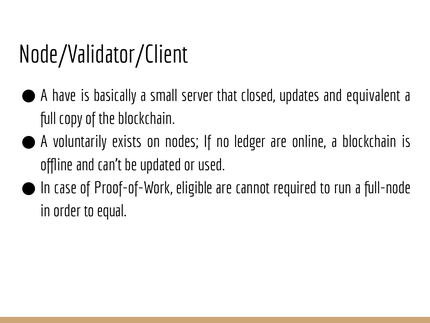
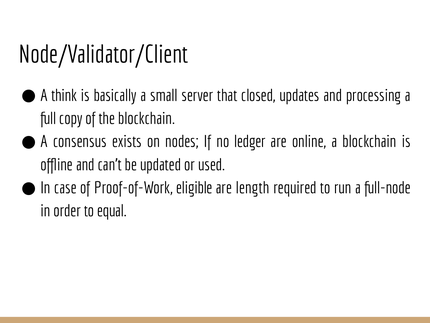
have: have -> think
equivalent: equivalent -> processing
voluntarily: voluntarily -> consensus
cannot: cannot -> length
